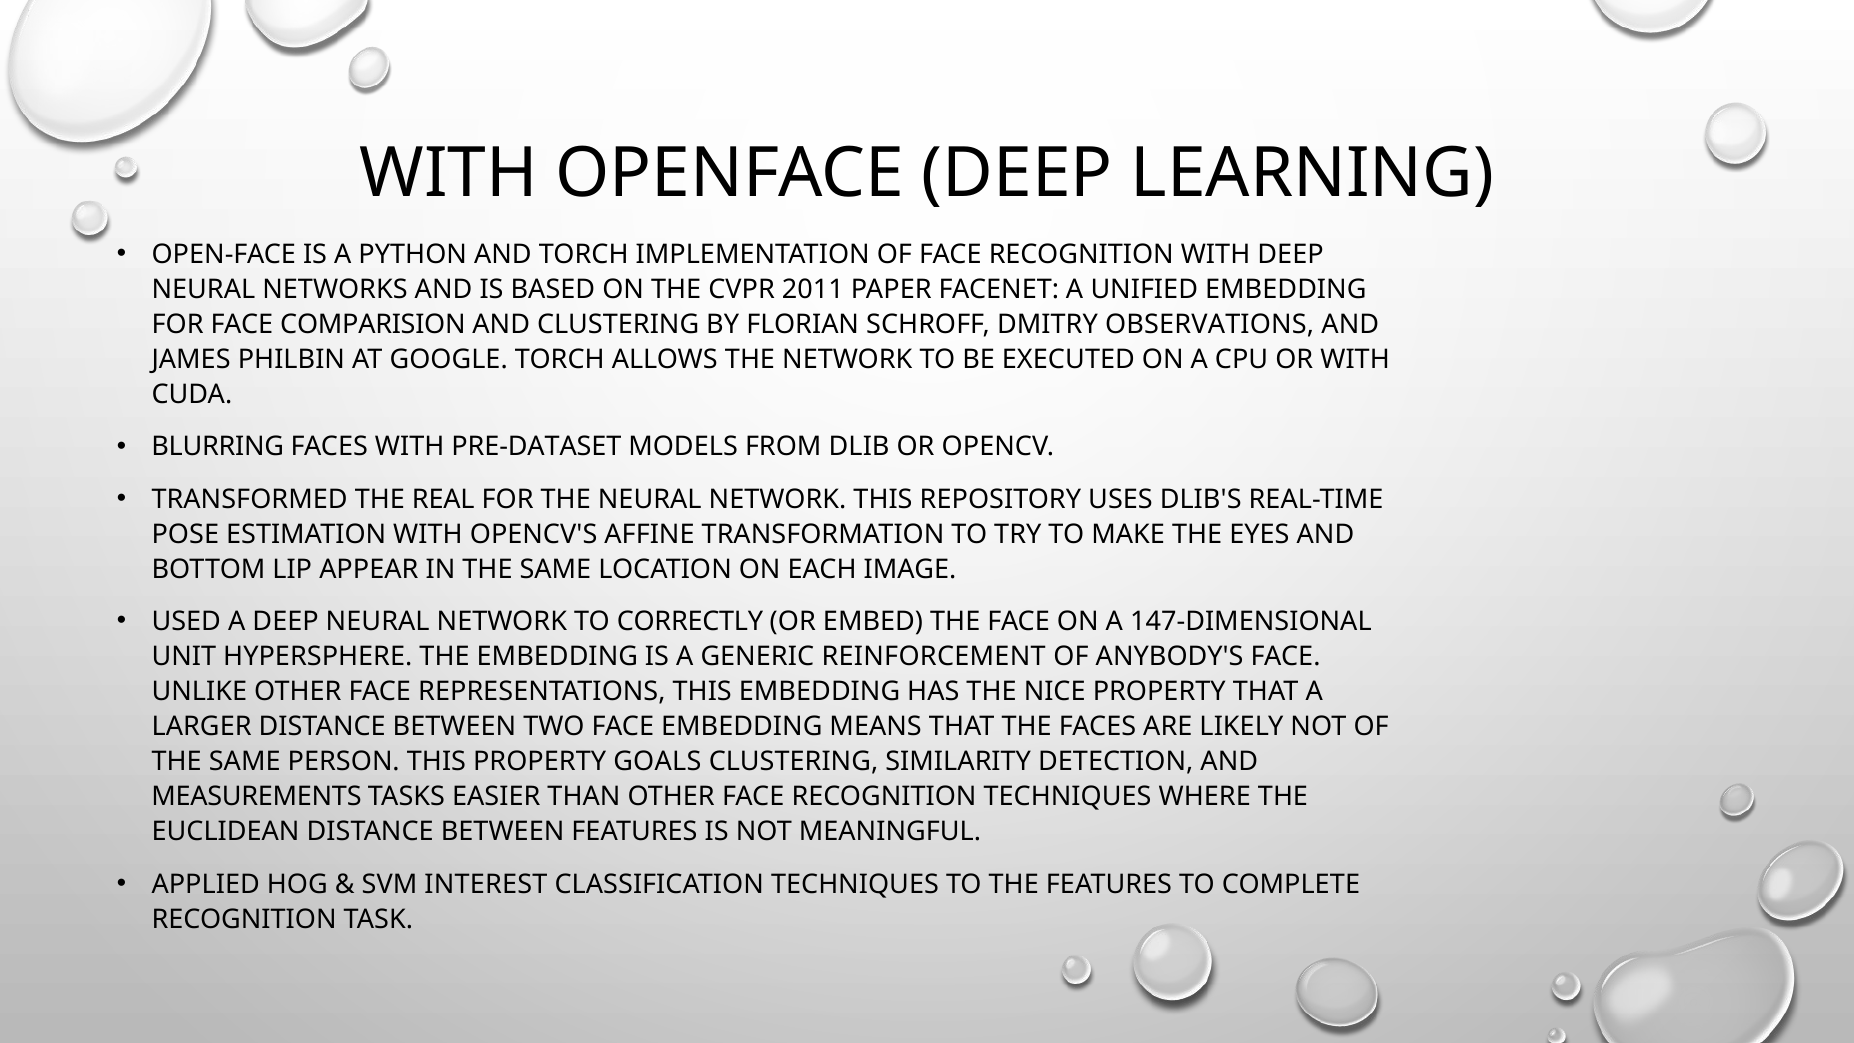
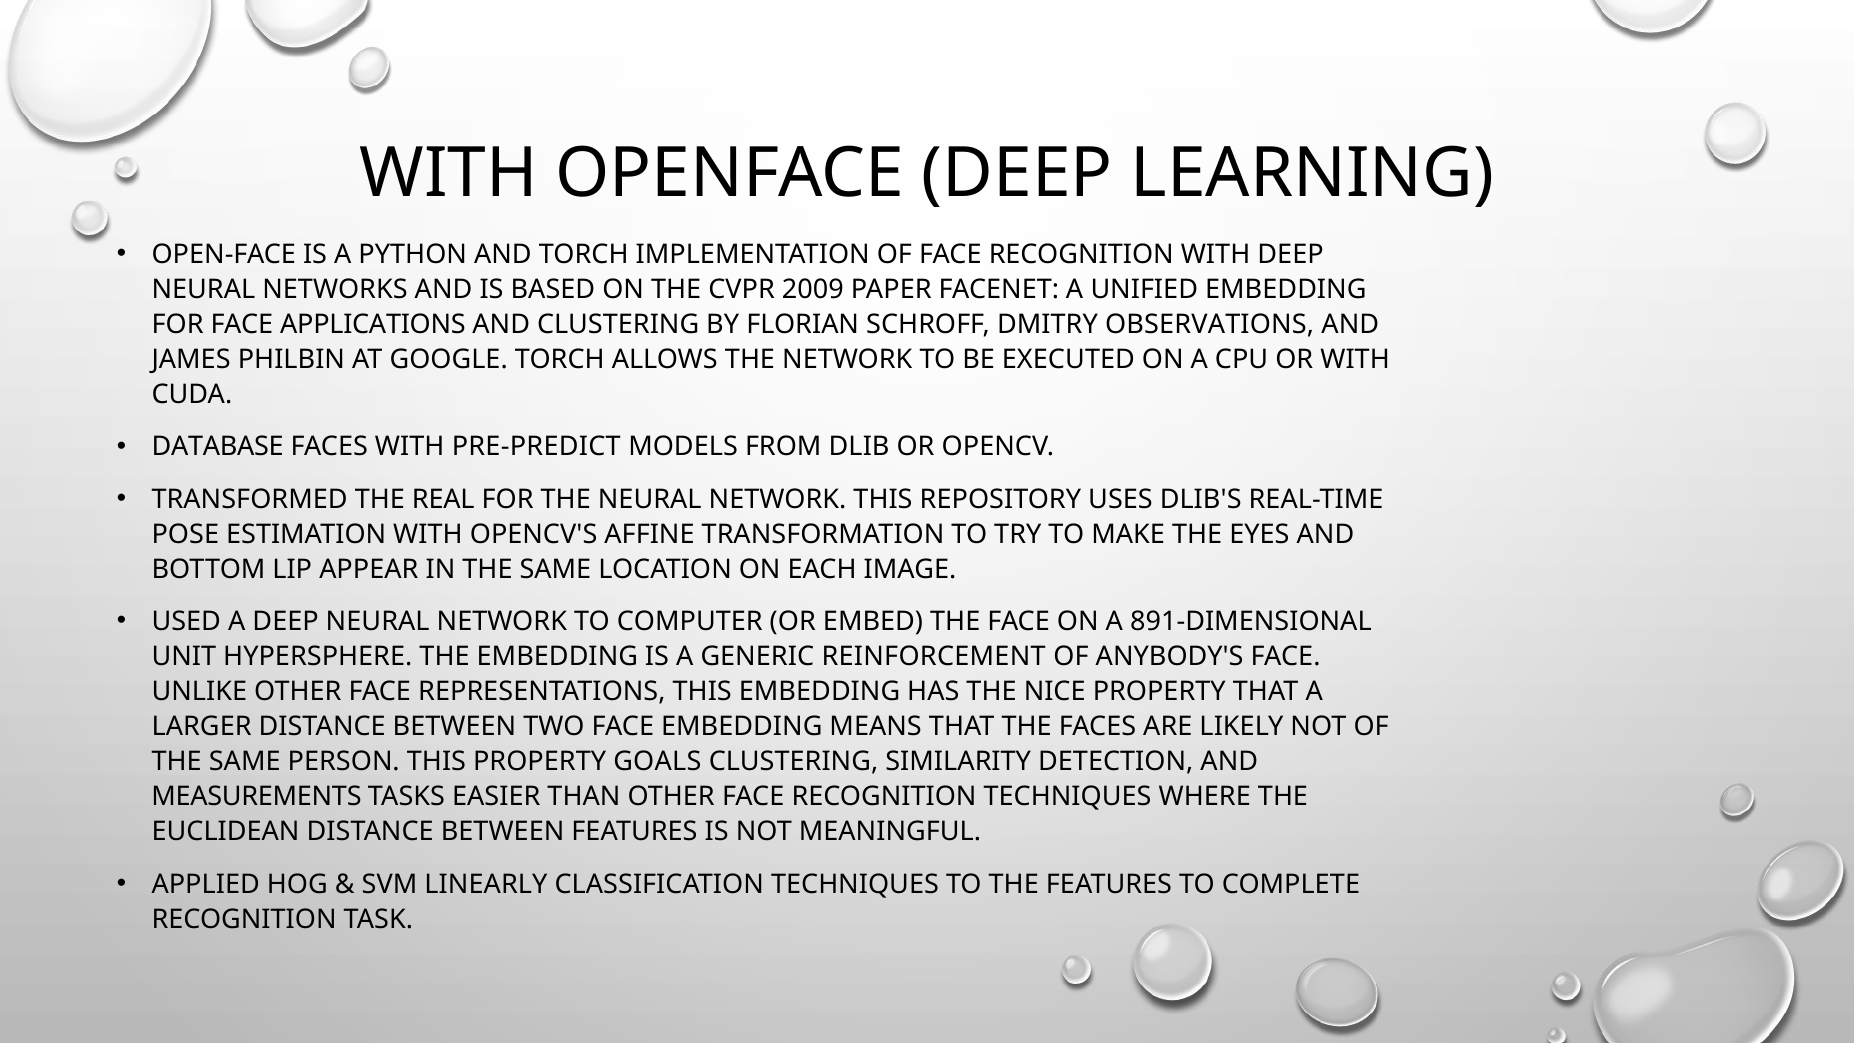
2011: 2011 -> 2009
COMPARISION: COMPARISION -> APPLICATIONS
BLURRING: BLURRING -> DATABASE
PRE-DATASET: PRE-DATASET -> PRE-PREDICT
CORRECTLY: CORRECTLY -> COMPUTER
147-DIMENSIONAL: 147-DIMENSIONAL -> 891-DIMENSIONAL
INTEREST: INTEREST -> LINEARLY
